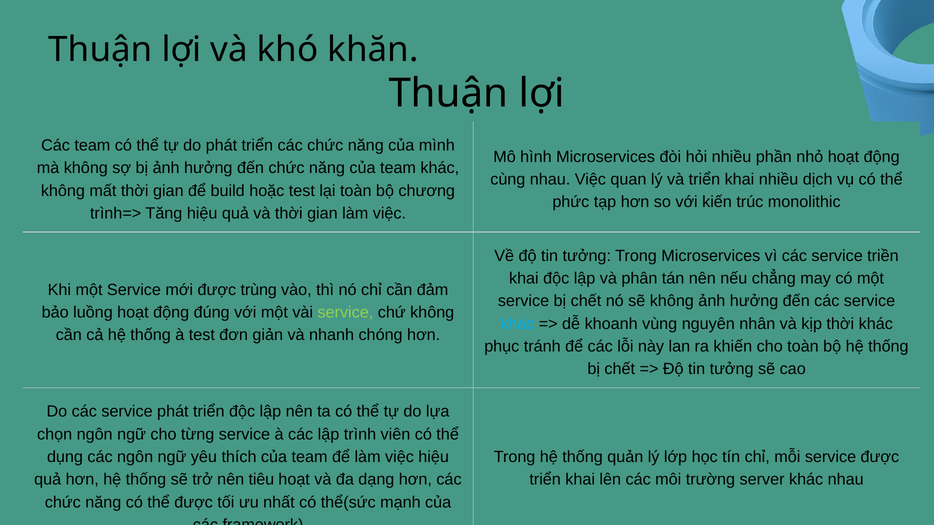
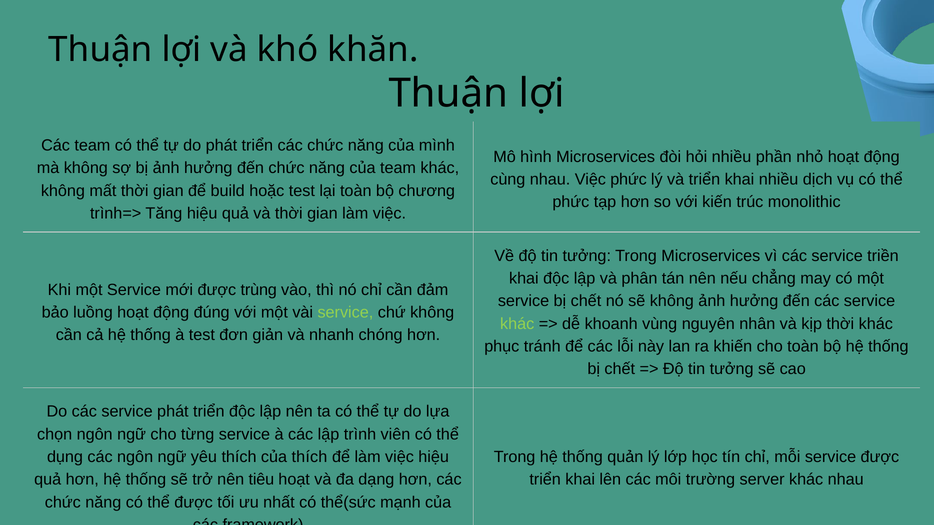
Việc quan: quan -> phức
khác at (517, 324) colour: light blue -> light green
thích của team: team -> thích
